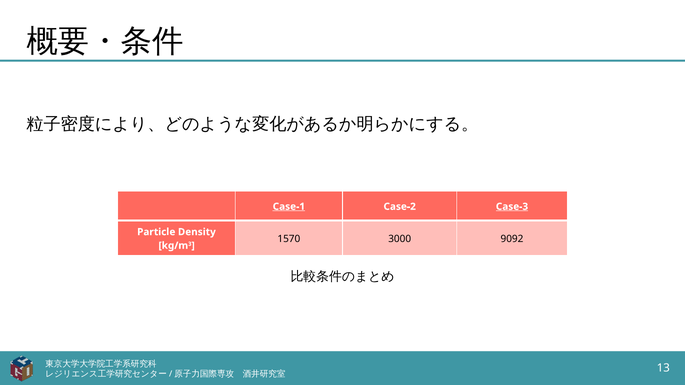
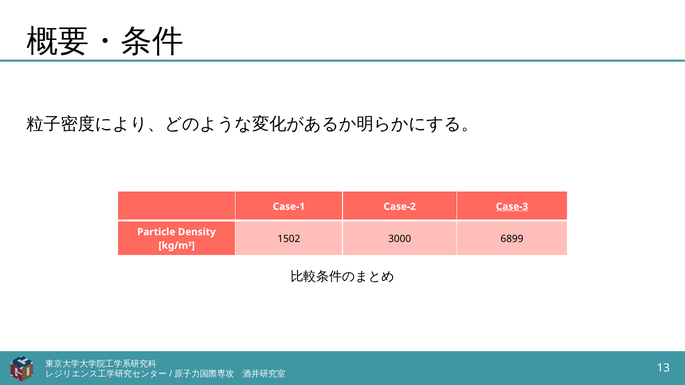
Case-1 underline: present -> none
1570: 1570 -> 1502
9092: 9092 -> 6899
